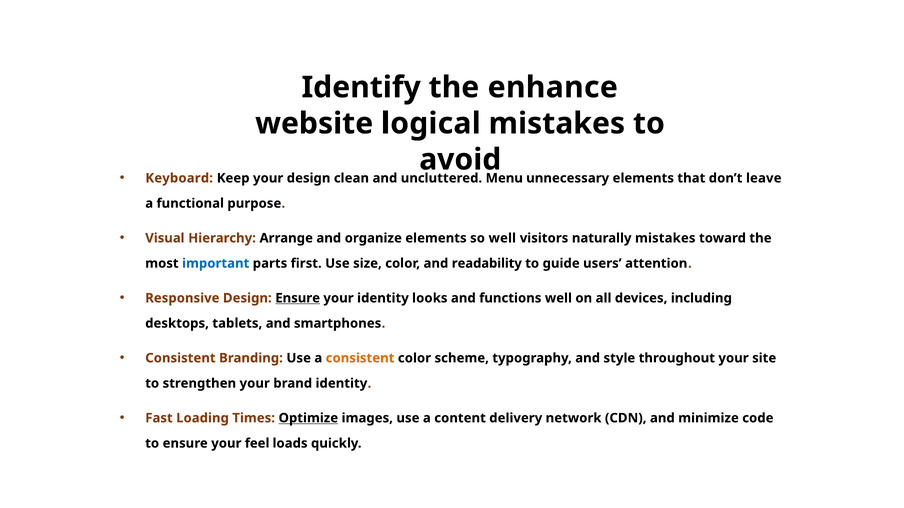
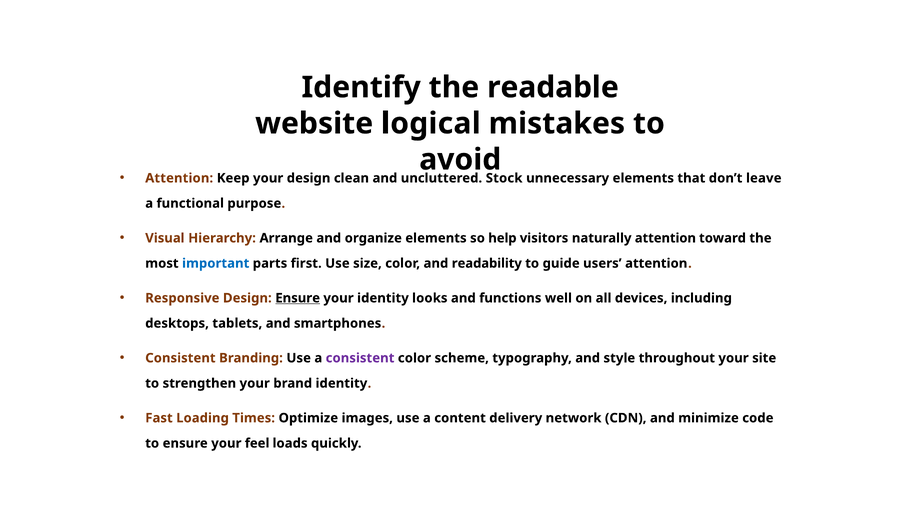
enhance: enhance -> readable
Keyboard at (179, 178): Keyboard -> Attention
Menu: Menu -> Stock
so well: well -> help
naturally mistakes: mistakes -> attention
consistent at (360, 358) colour: orange -> purple
Optimize underline: present -> none
